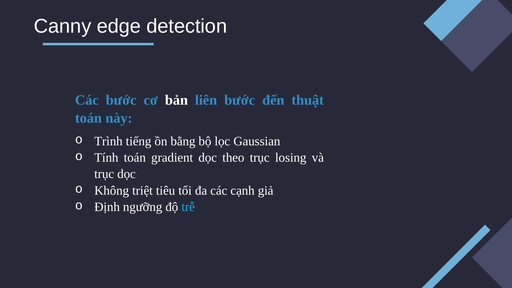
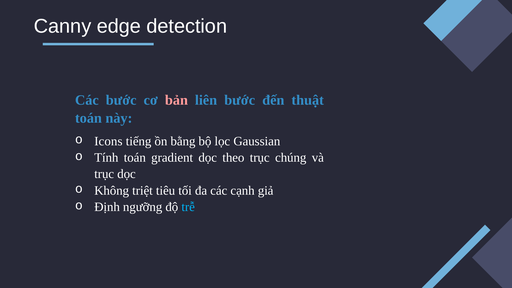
bản colour: white -> pink
Trình: Trình -> Icons
losing: losing -> chúng
